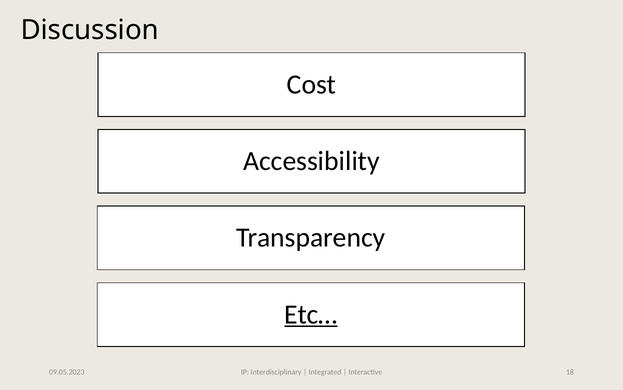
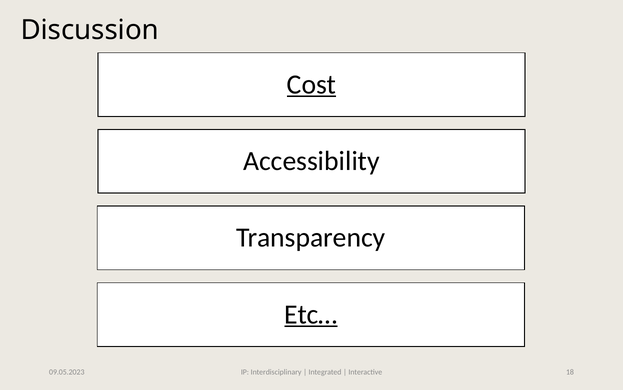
Cost underline: none -> present
